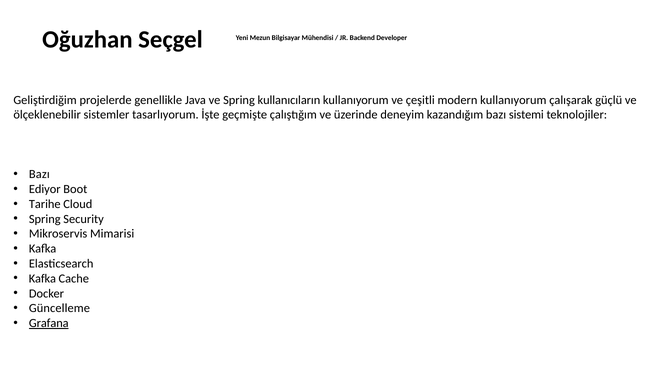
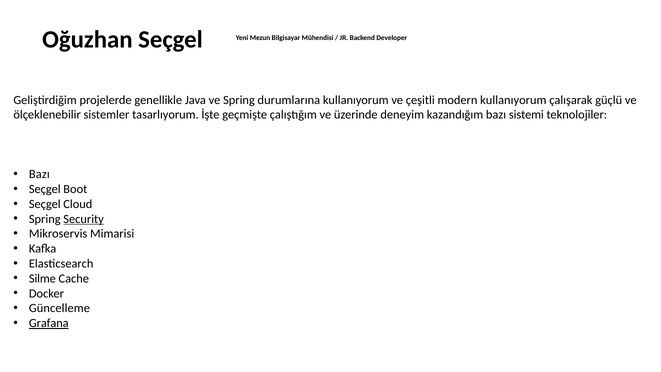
kullanıcıların: kullanıcıların -> durumlarına
Ediyor at (45, 189): Ediyor -> Seçgel
Tarihe at (45, 204): Tarihe -> Seçgel
Security underline: none -> present
Kafka at (42, 278): Kafka -> Silme
